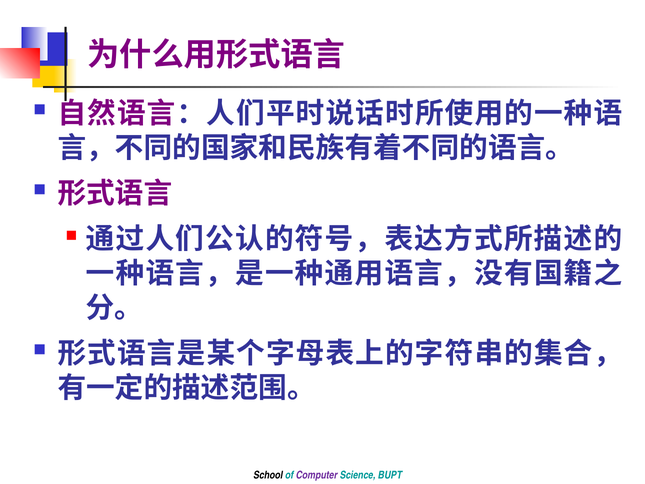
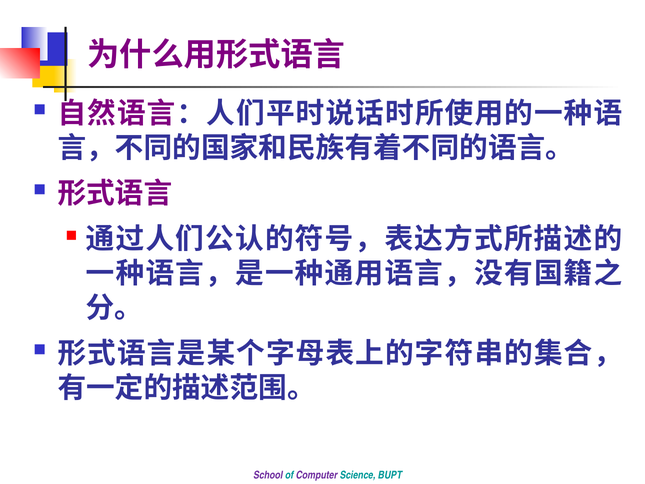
School colour: black -> purple
